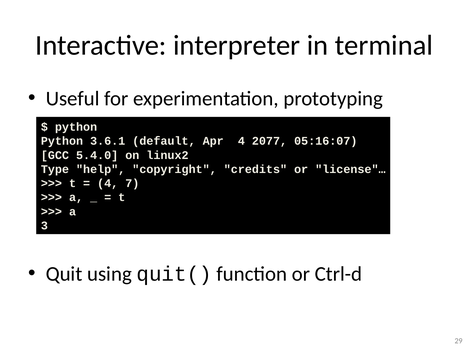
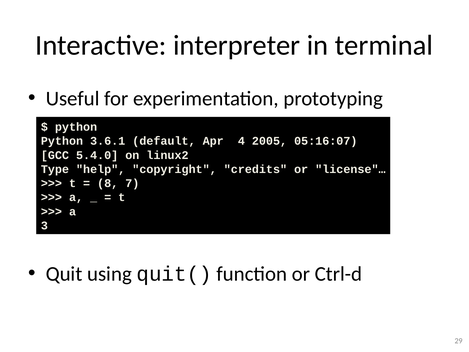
2077: 2077 -> 2005
4 at (108, 183): 4 -> 8
